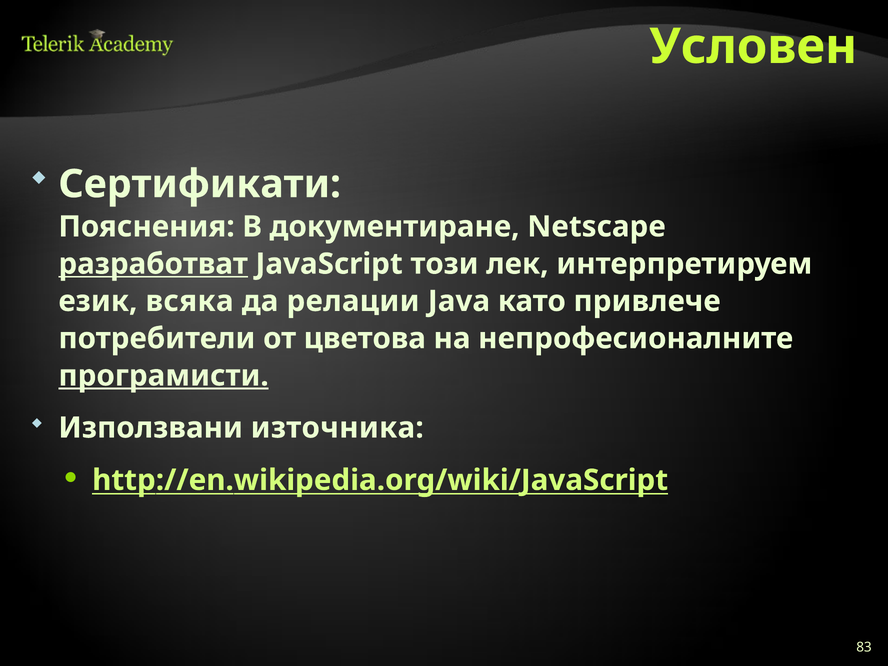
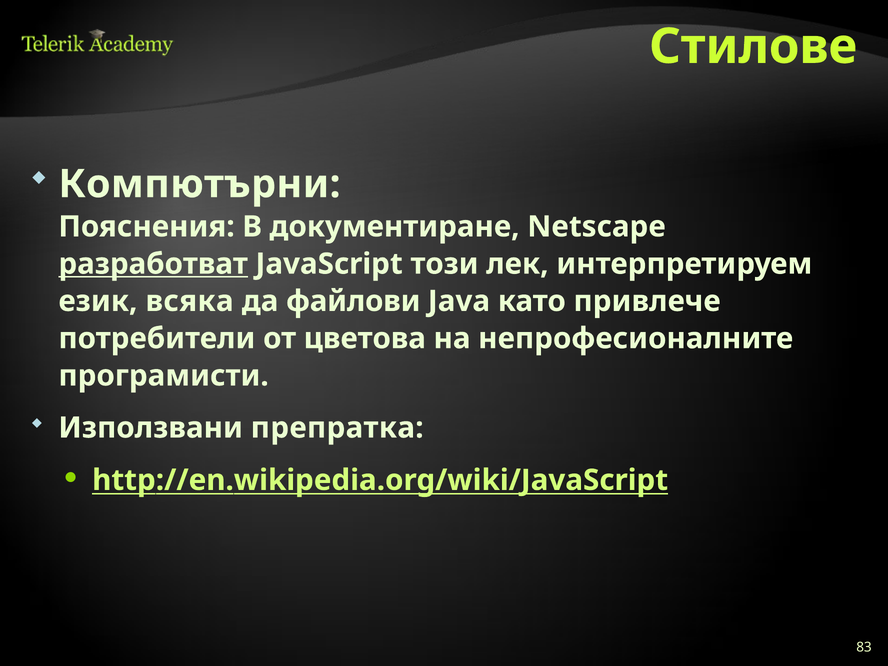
Условен: Условен -> Стилове
Сертификати: Сертификати -> Компютърни
релации: релации -> файлови
програмисти underline: present -> none
източника: източника -> препратка
